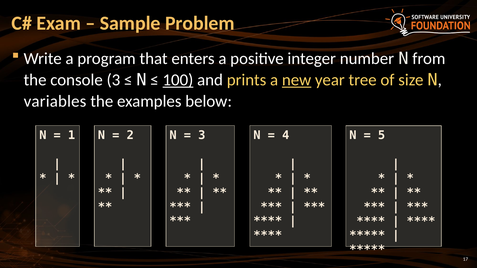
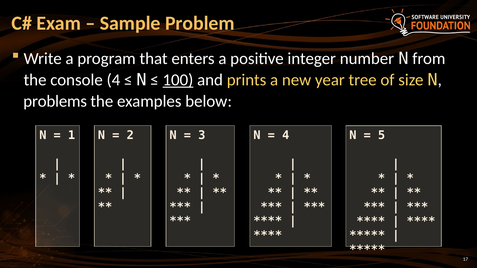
console 3: 3 -> 4
new underline: present -> none
variables: variables -> problems
